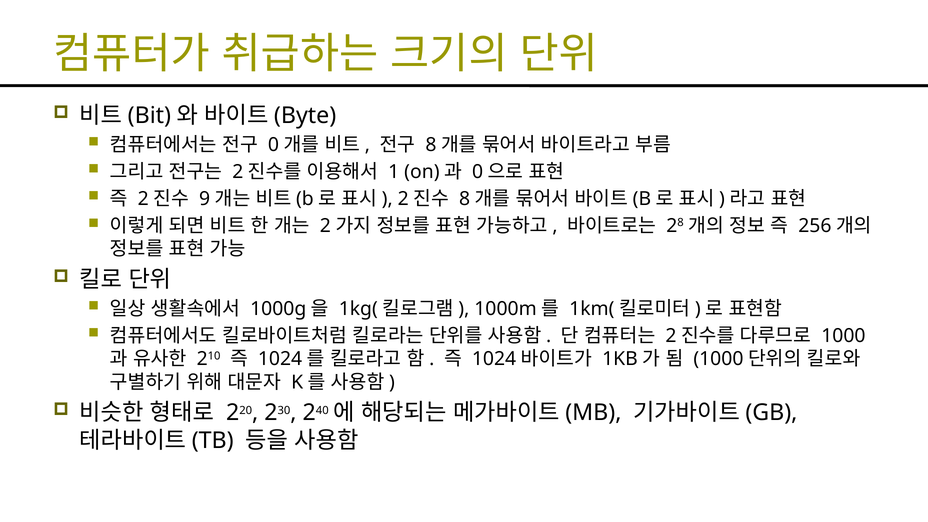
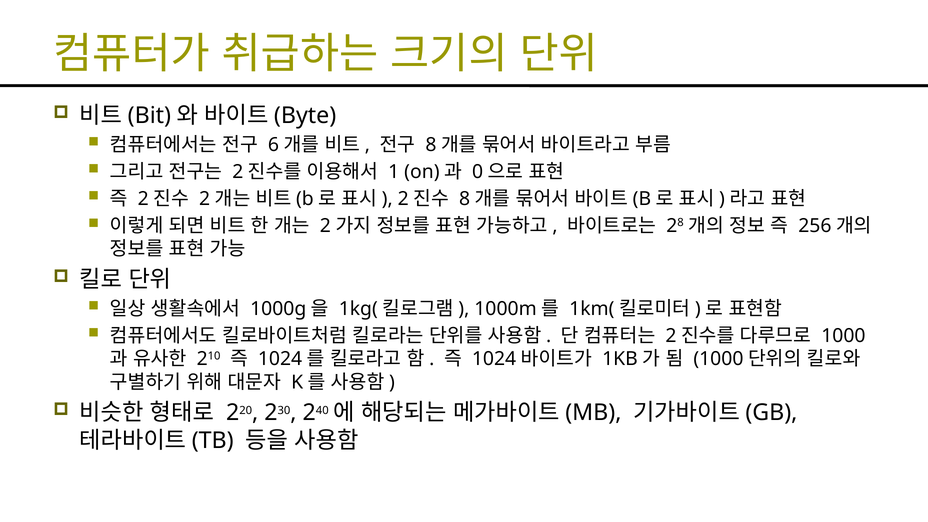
0 at (273, 145): 0 -> 6
9 at (205, 199): 9 -> 2
